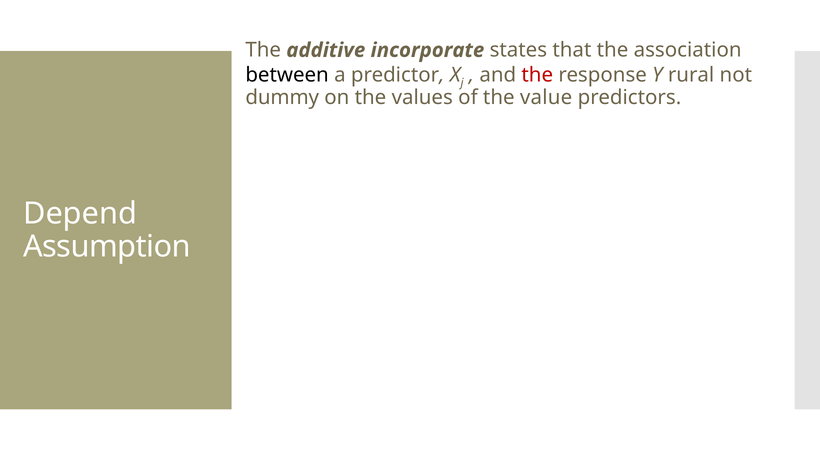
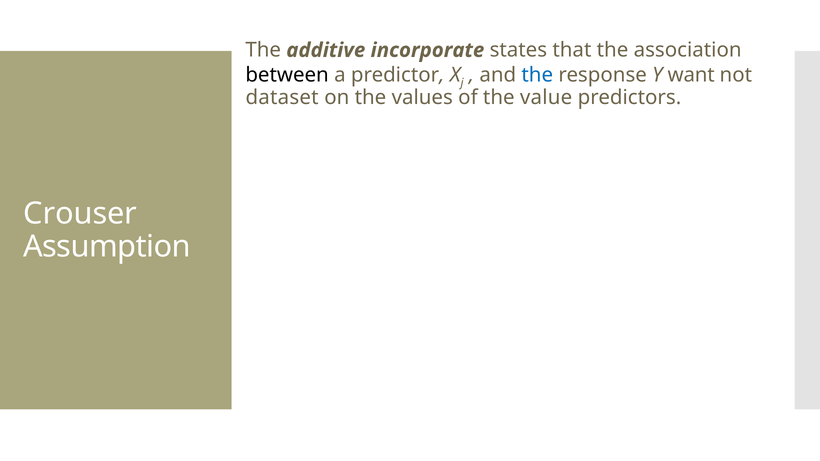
the at (537, 75) colour: red -> blue
rural: rural -> want
dummy: dummy -> dataset
Depend: Depend -> Crouser
